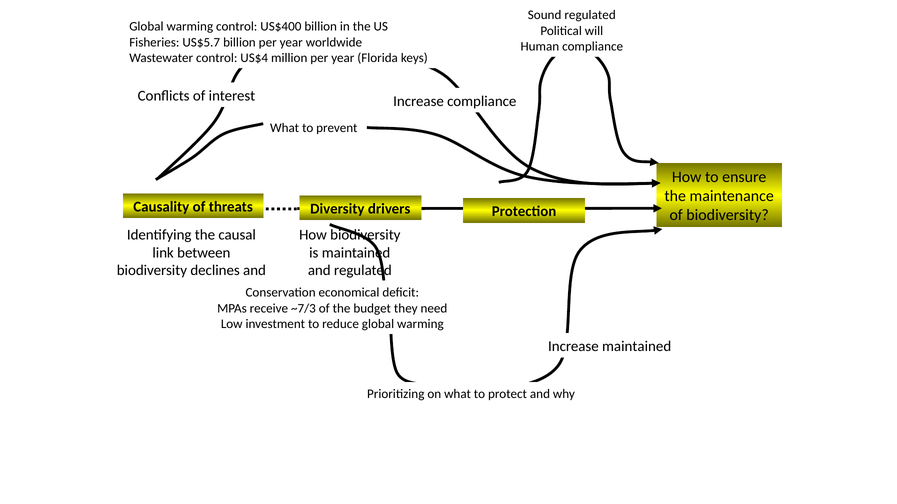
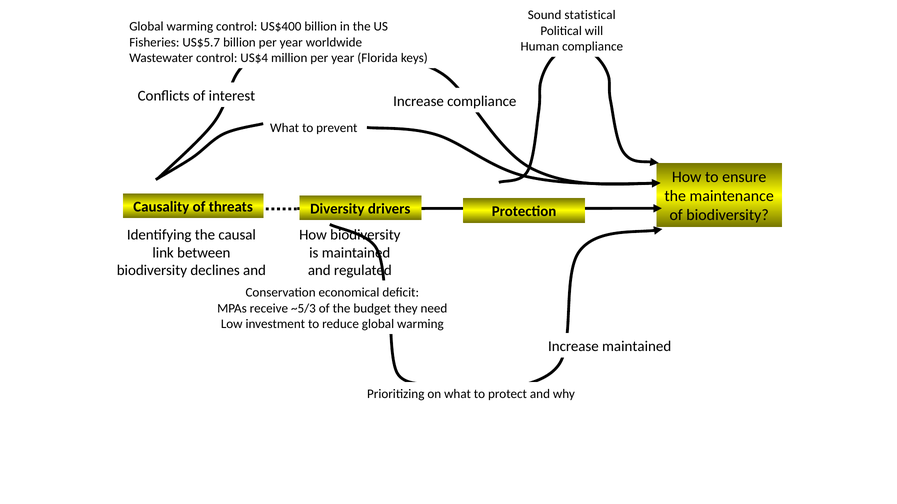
Sound regulated: regulated -> statistical
~7/3: ~7/3 -> ~5/3
